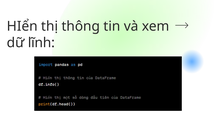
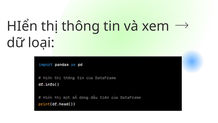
lĩnh: lĩnh -> loại
